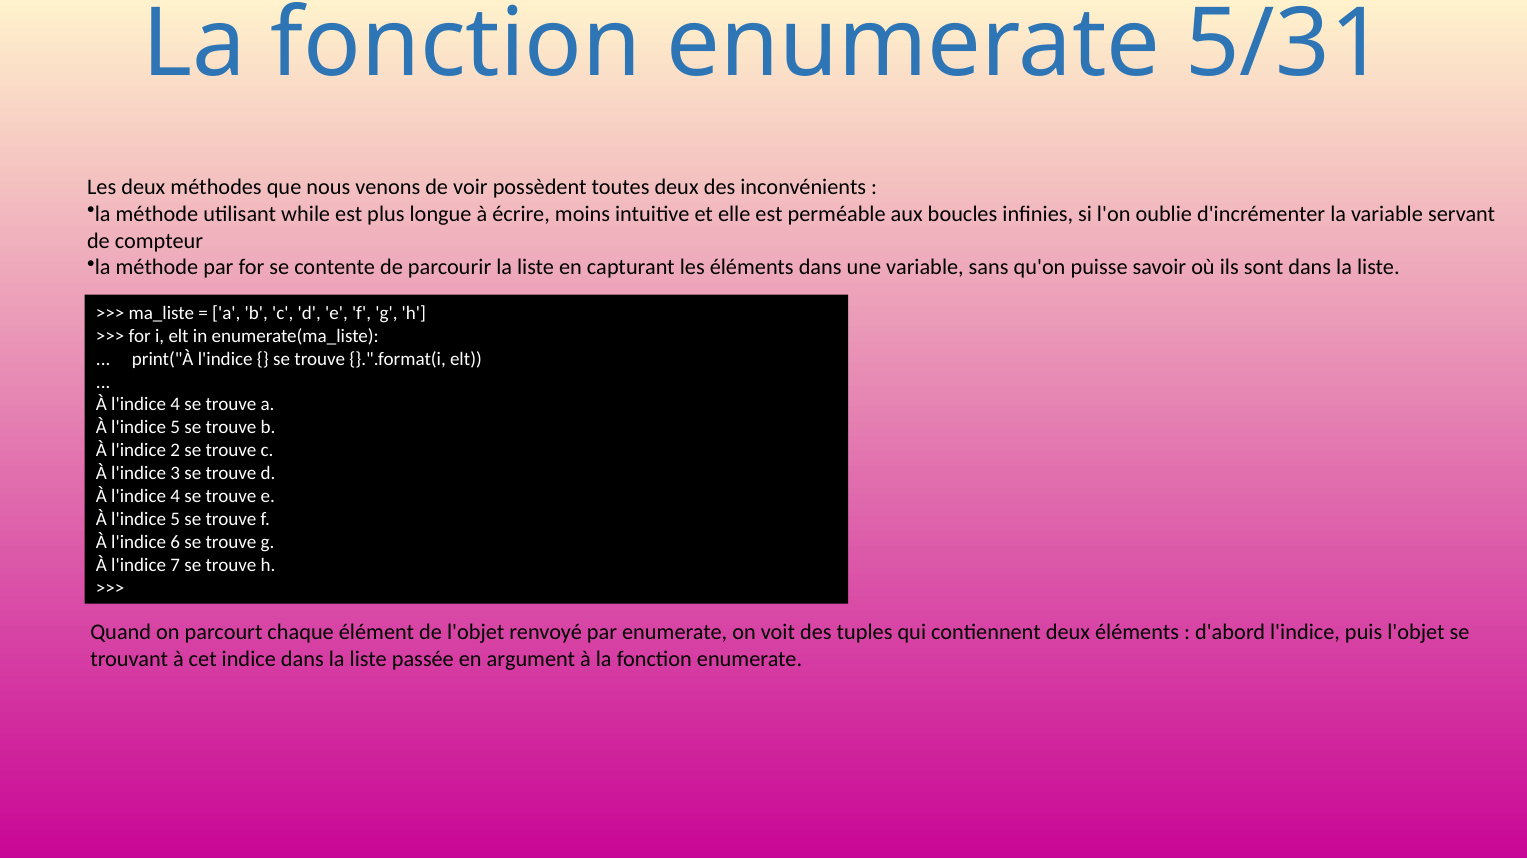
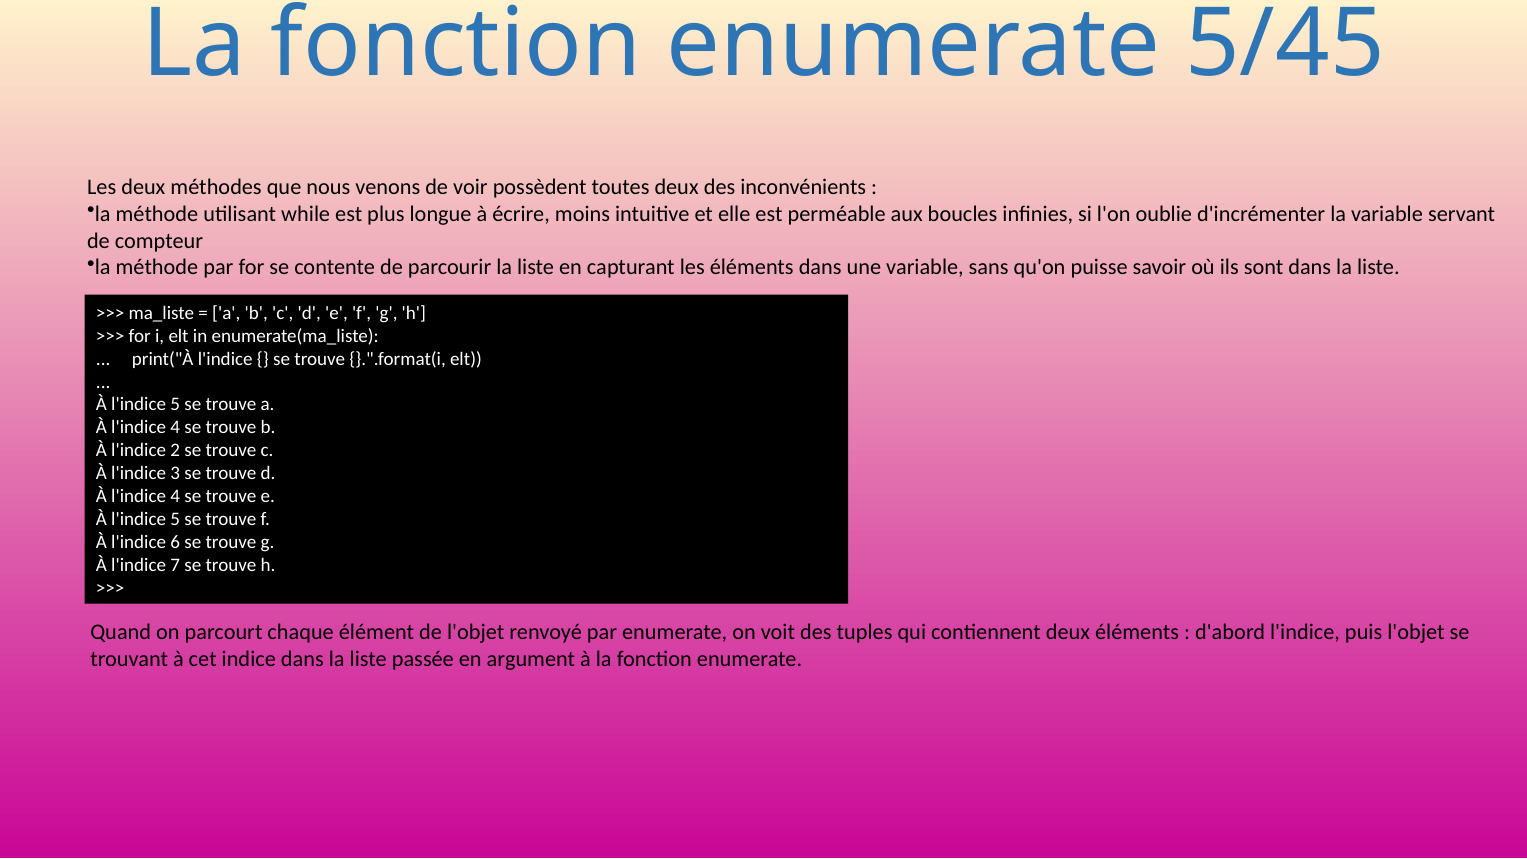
5/31: 5/31 -> 5/45
4 at (175, 405): 4 -> 5
5 at (175, 427): 5 -> 4
